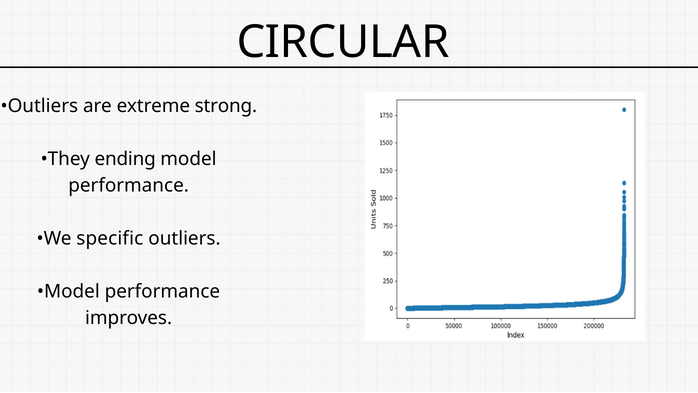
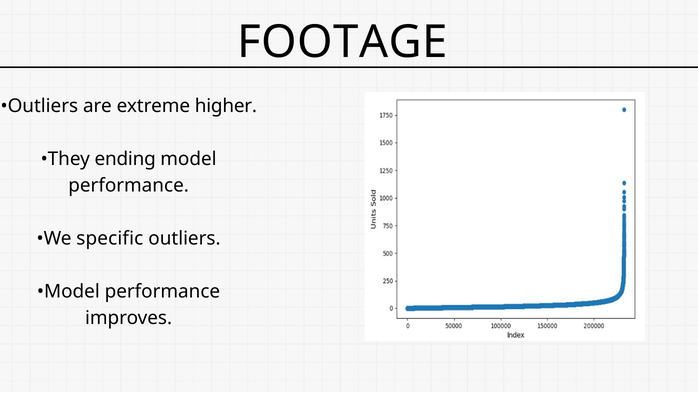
CIRCULAR: CIRCULAR -> FOOTAGE
strong: strong -> higher
